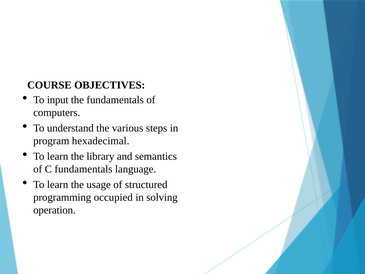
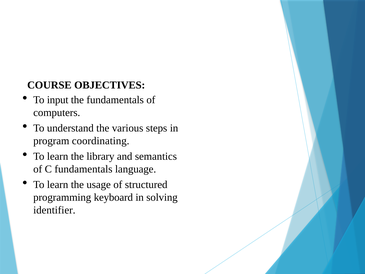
hexadecimal: hexadecimal -> coordinating
occupied: occupied -> keyboard
operation: operation -> identifier
